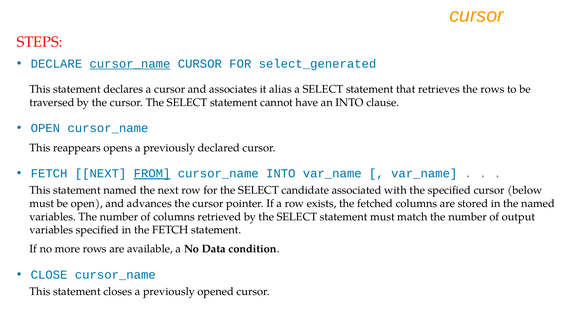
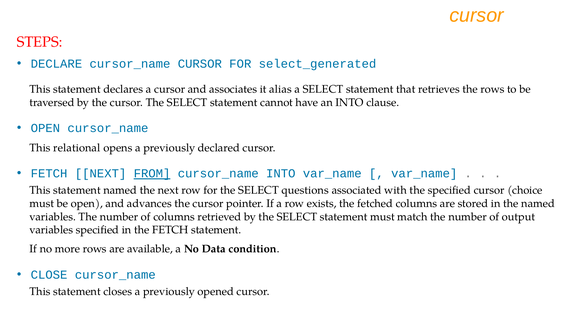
cursor_name at (130, 64) underline: present -> none
reappears: reappears -> relational
candidate: candidate -> questions
below: below -> choice
